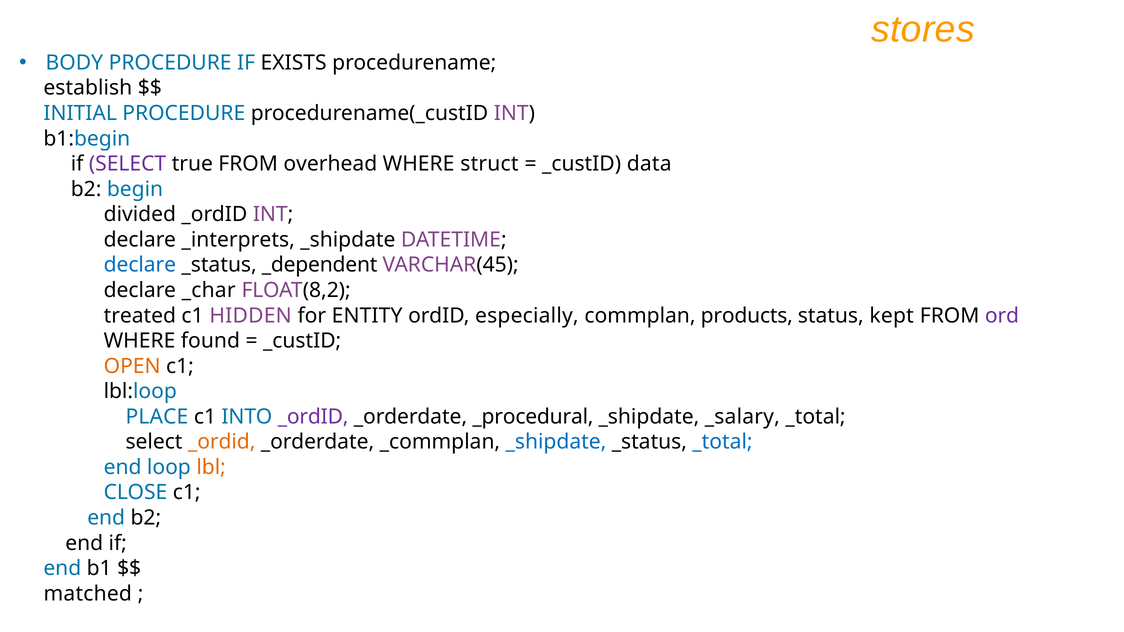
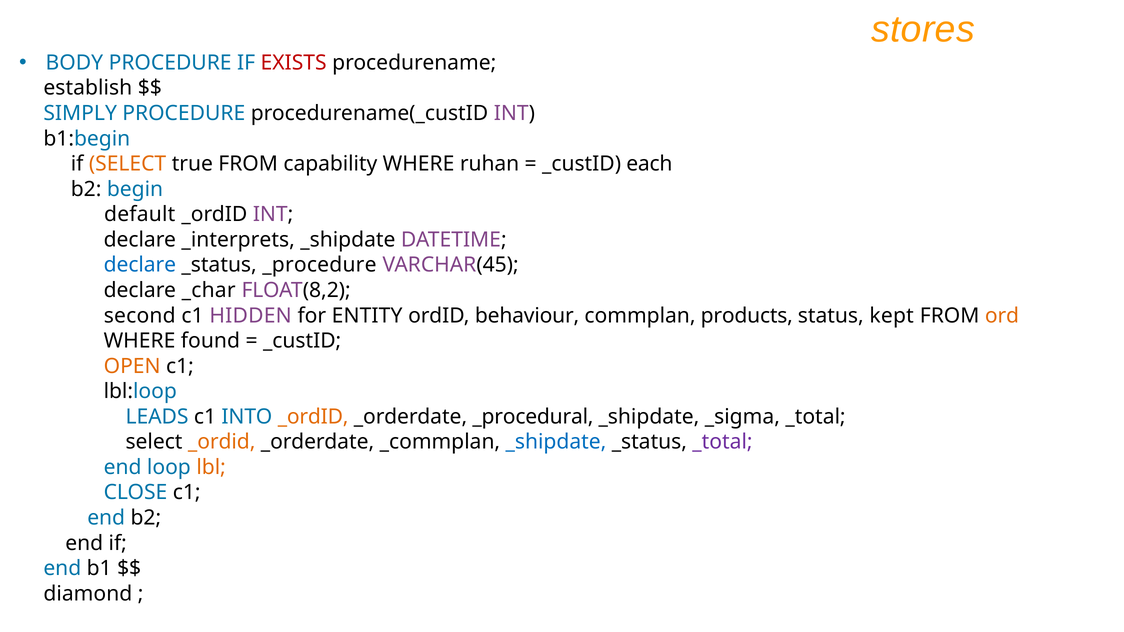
EXISTS colour: black -> red
INITIAL: INITIAL -> SIMPLY
SELECT at (128, 164) colour: purple -> orange
overhead: overhead -> capability
struct: struct -> ruhan
data: data -> each
divided: divided -> default
_dependent: _dependent -> _procedure
treated: treated -> second
especially: especially -> behaviour
ord colour: purple -> orange
PLACE: PLACE -> LEADS
_ordID at (313, 417) colour: purple -> orange
_salary: _salary -> _sigma
_total at (722, 442) colour: blue -> purple
matched: matched -> diamond
